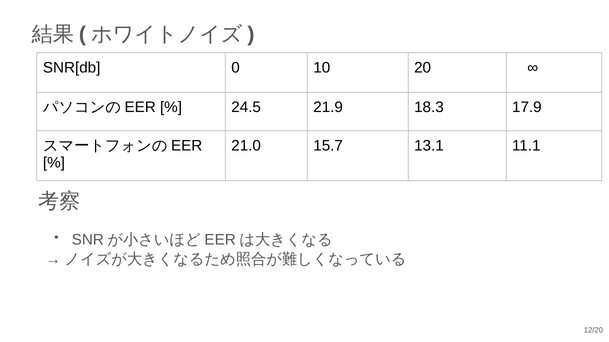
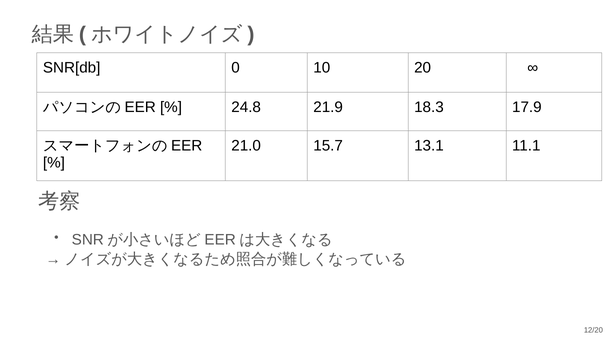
24.5: 24.5 -> 24.8
